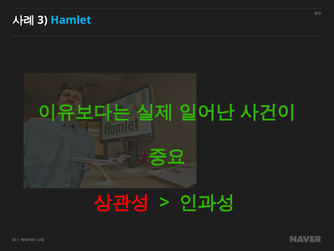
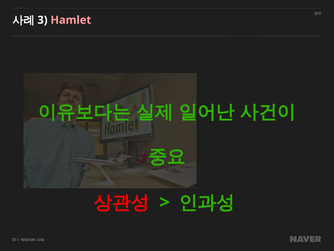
Hamlet colour: light blue -> pink
